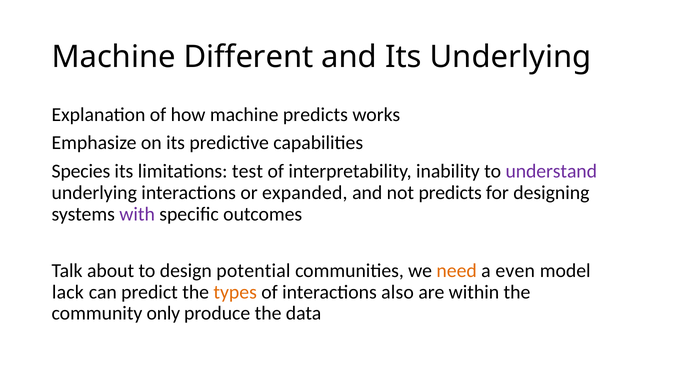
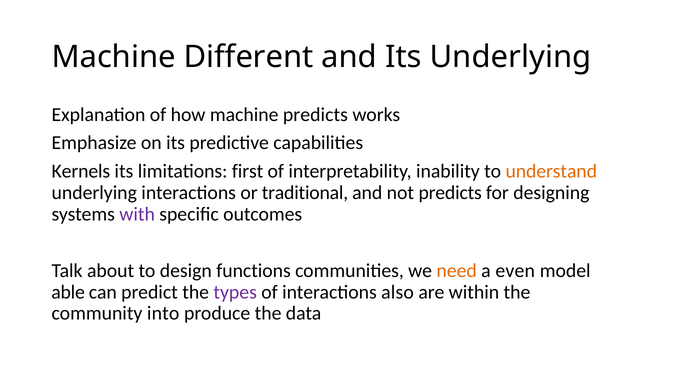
Species: Species -> Kernels
test: test -> first
understand colour: purple -> orange
expanded: expanded -> traditional
potential: potential -> functions
lack: lack -> able
types colour: orange -> purple
only: only -> into
